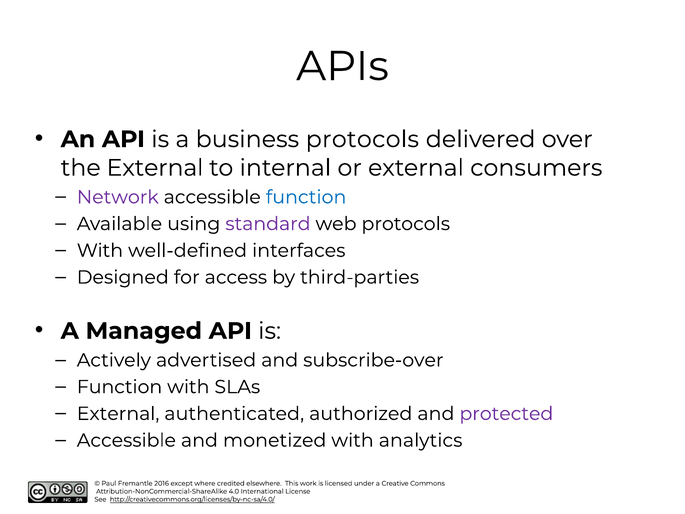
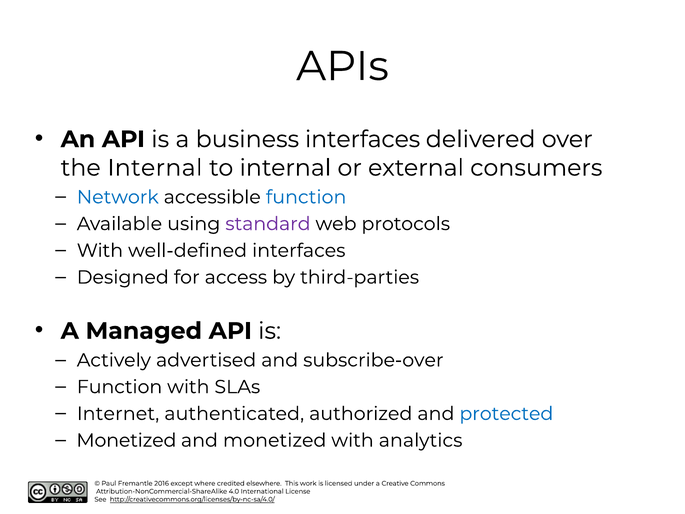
business protocols: protocols -> interfaces
the External: External -> Internal
Network colour: purple -> blue
External at (118, 413): External -> Internet
protected colour: purple -> blue
Accessible at (126, 440): Accessible -> Monetized
